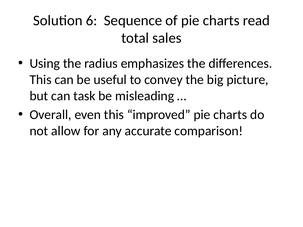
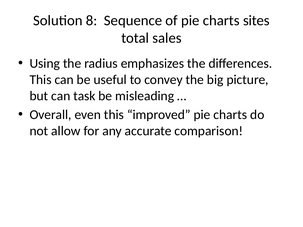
6: 6 -> 8
read: read -> sites
